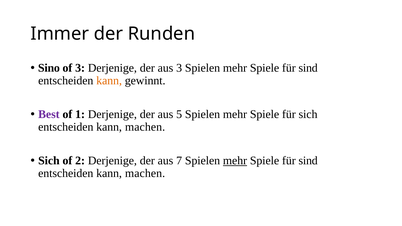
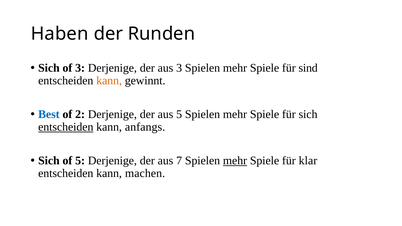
Immer: Immer -> Haben
Sino at (49, 68): Sino -> Sich
Best colour: purple -> blue
1: 1 -> 2
entscheiden at (66, 127) underline: none -> present
machen at (145, 127): machen -> anfangs
of 2: 2 -> 5
sind at (308, 161): sind -> klar
